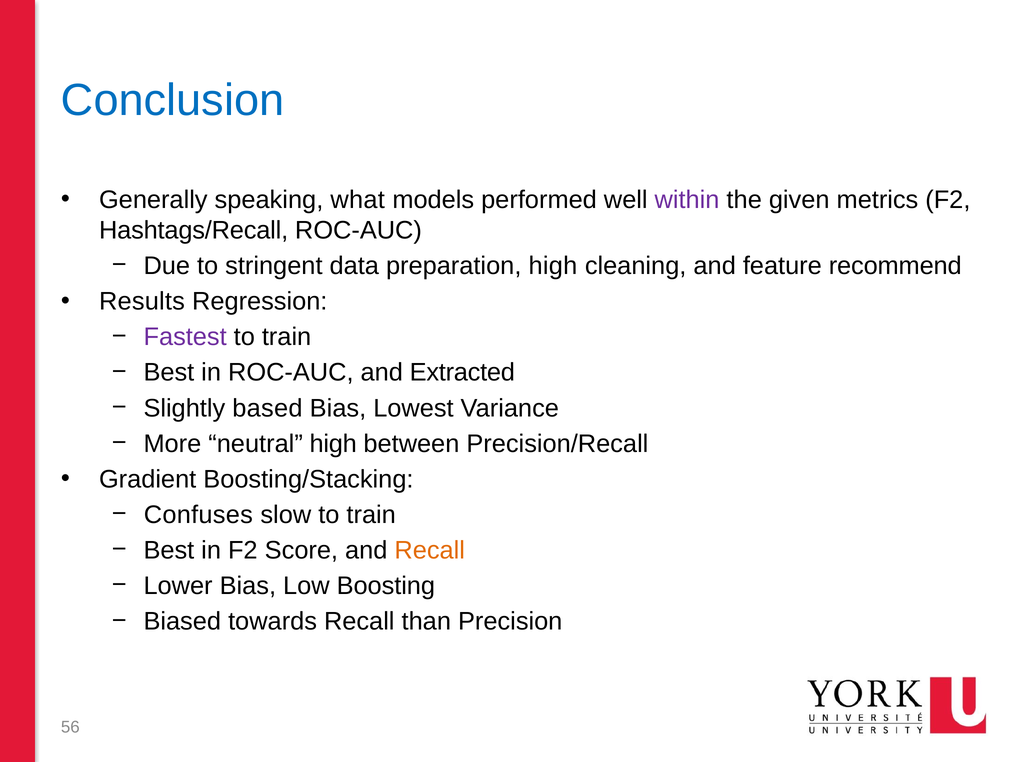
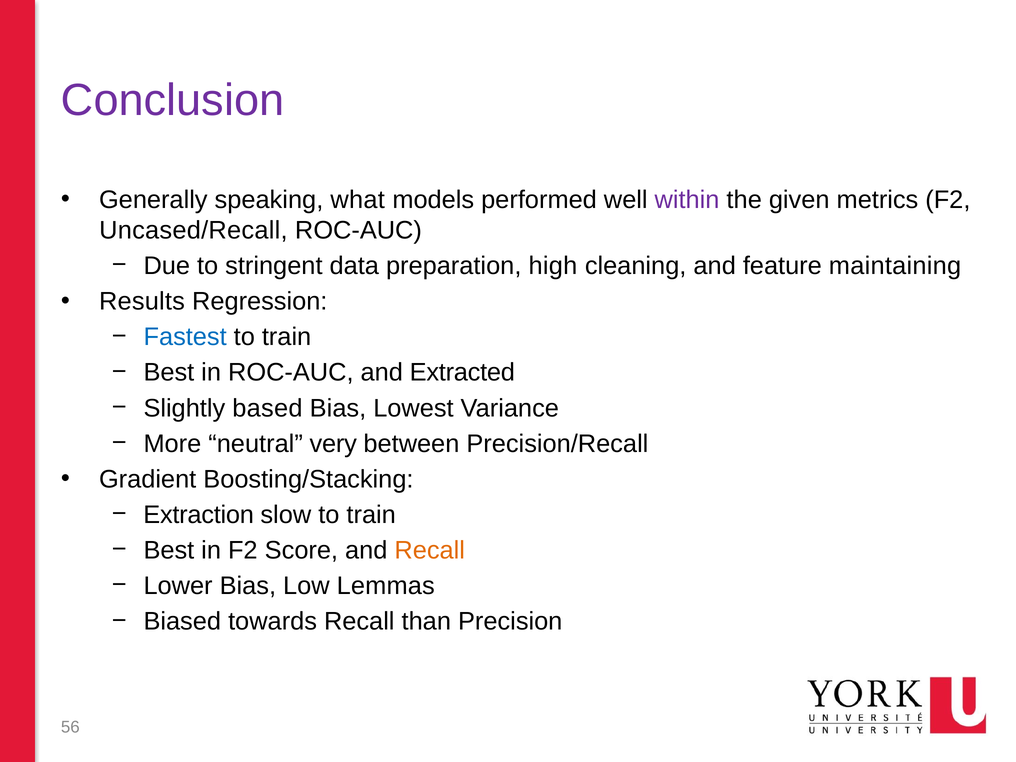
Conclusion colour: blue -> purple
Hashtags/Recall: Hashtags/Recall -> Uncased/Recall
recommend: recommend -> maintaining
Fastest colour: purple -> blue
neutral high: high -> very
Confuses: Confuses -> Extraction
Boosting: Boosting -> Lemmas
